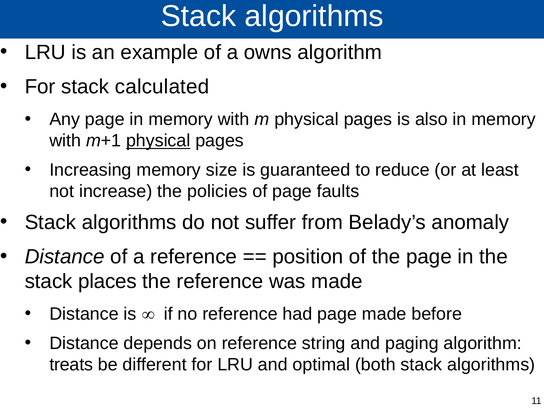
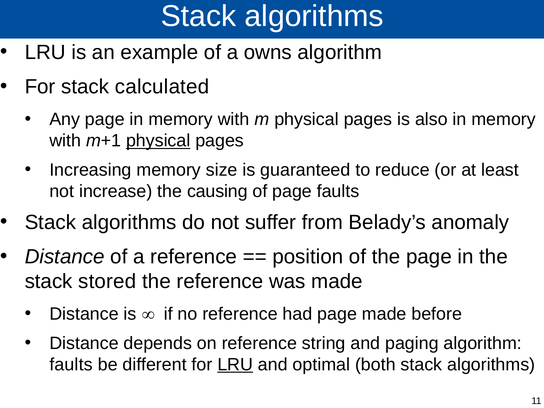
policies: policies -> causing
places: places -> stored
treats at (71, 365): treats -> faults
LRU at (235, 365) underline: none -> present
